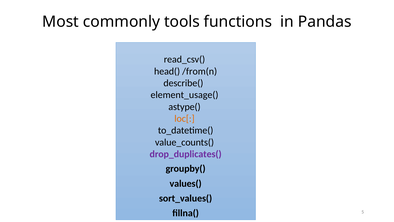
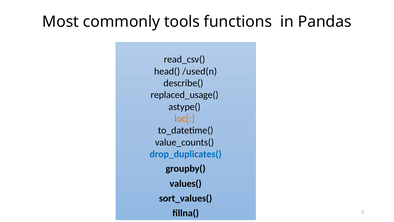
/from(n: /from(n -> /used(n
element_usage(: element_usage( -> replaced_usage(
drop_duplicates( colour: purple -> blue
